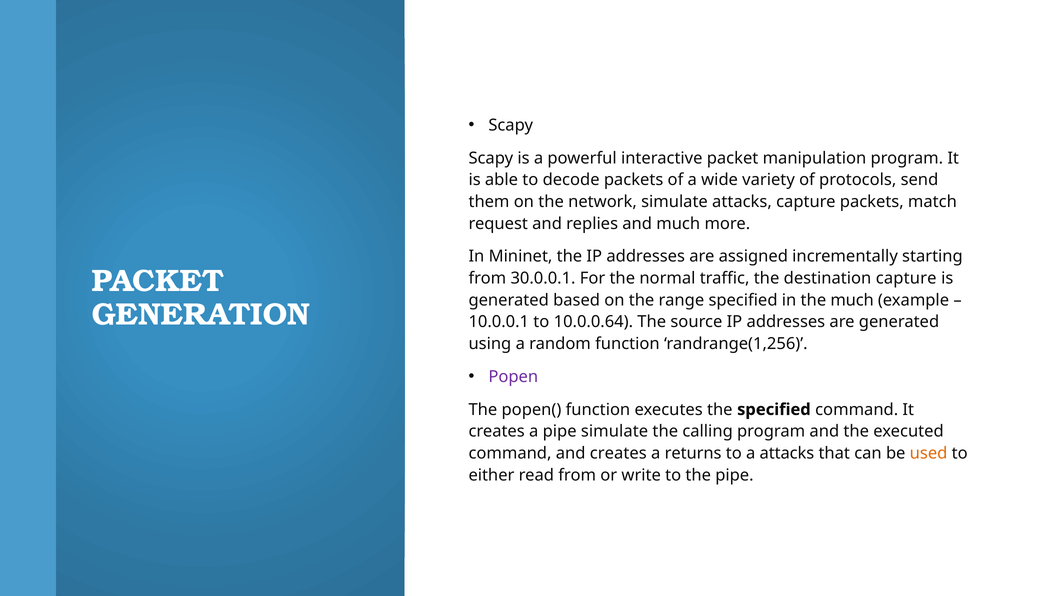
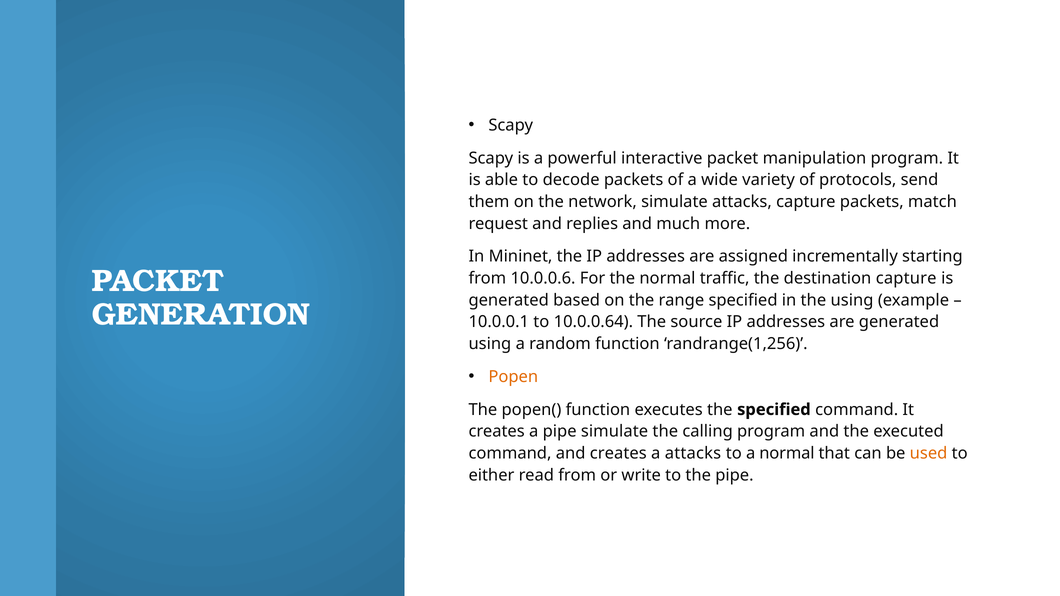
30.0.0.1: 30.0.0.1 -> 10.0.0.6
the much: much -> using
Popen colour: purple -> orange
a returns: returns -> attacks
a attacks: attacks -> normal
